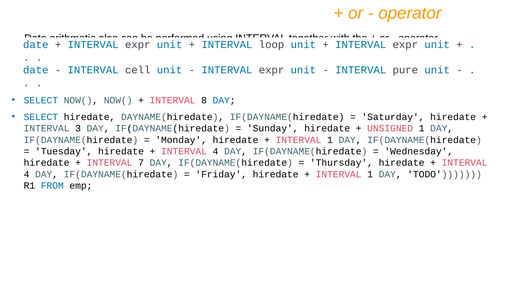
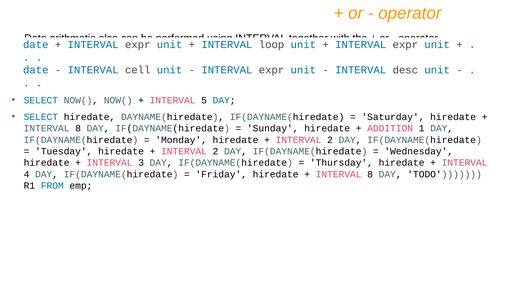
pure: pure -> desc
8: 8 -> 5
3 at (78, 128): 3 -> 8
UNSIGNED: UNSIGNED -> ADDITION
1 at (330, 140): 1 -> 2
4 at (215, 151): 4 -> 2
7: 7 -> 3
1 at (370, 174): 1 -> 8
